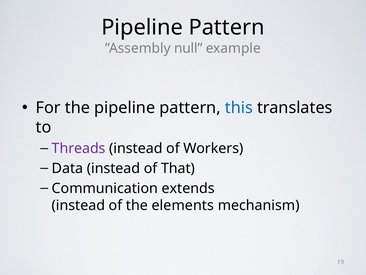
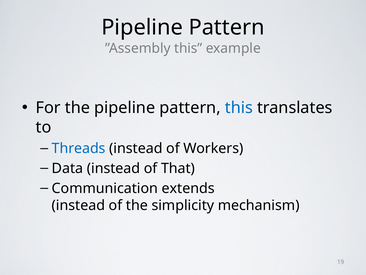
”Assembly null: null -> this
Threads colour: purple -> blue
elements: elements -> simplicity
